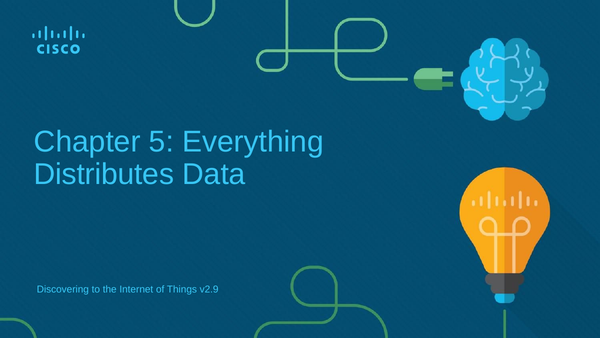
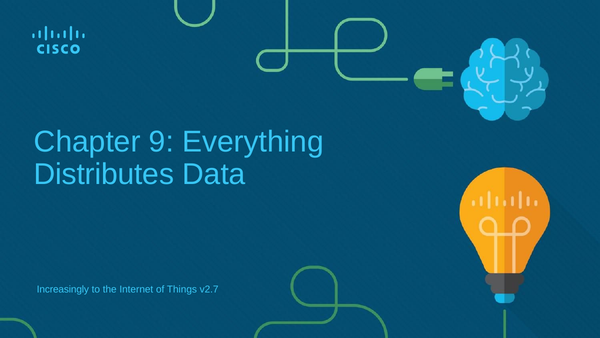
5: 5 -> 9
Discovering: Discovering -> Increasingly
v2.9: v2.9 -> v2.7
